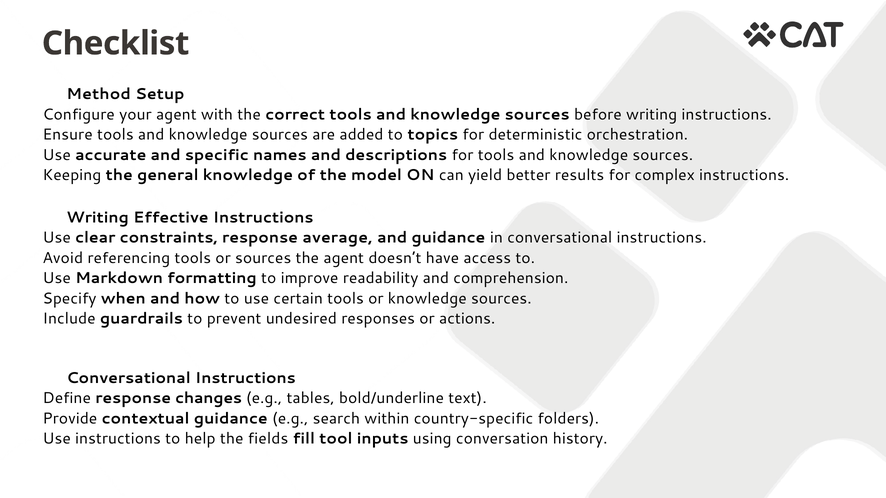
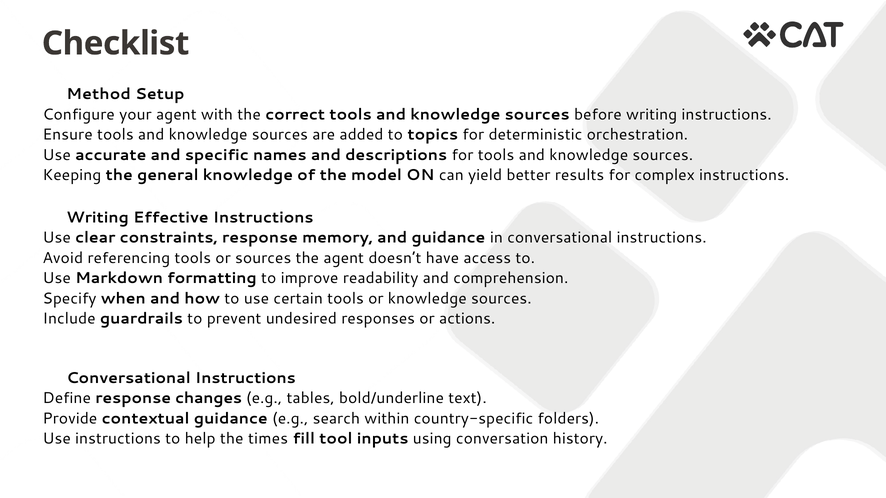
average: average -> memory
fields: fields -> times
